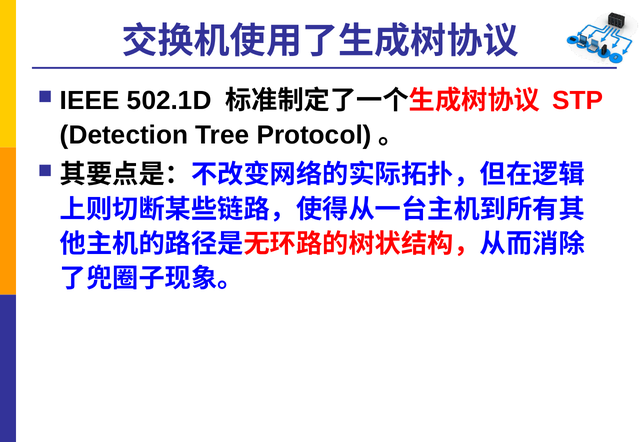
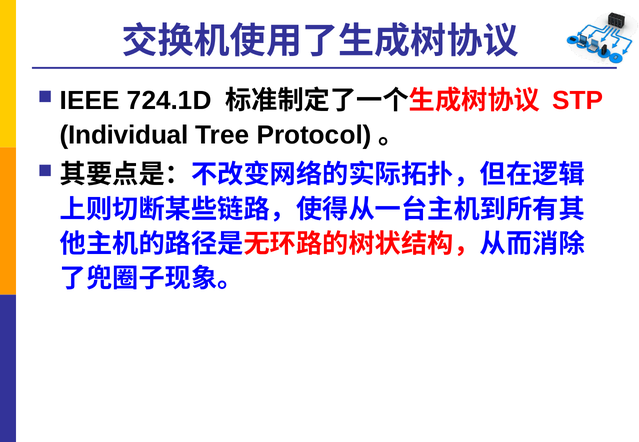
502.1D: 502.1D -> 724.1D
Detection: Detection -> Individual
